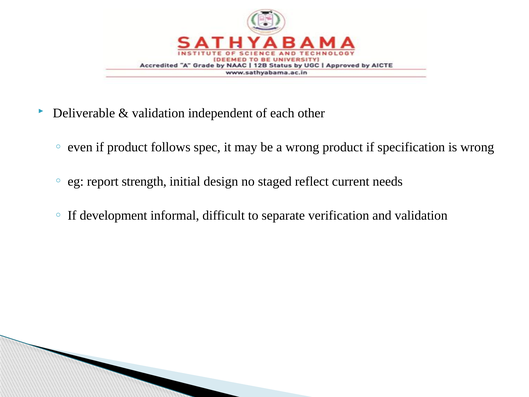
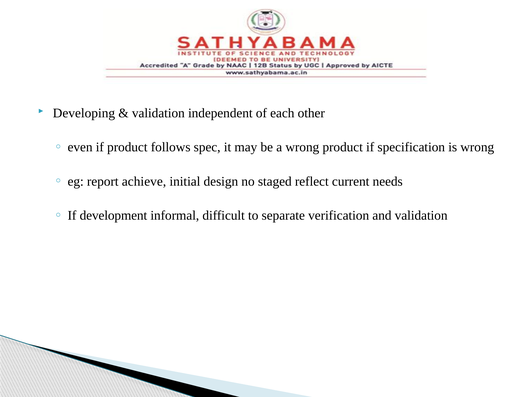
Deliverable: Deliverable -> Developing
strength: strength -> achieve
